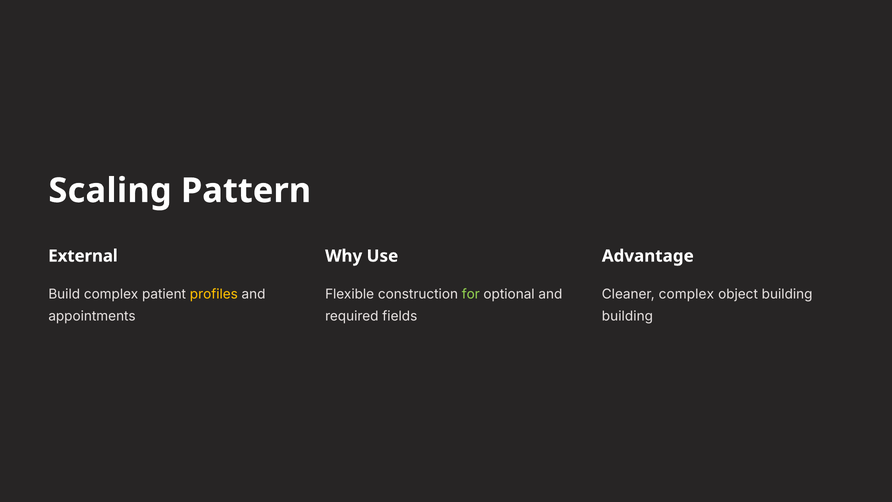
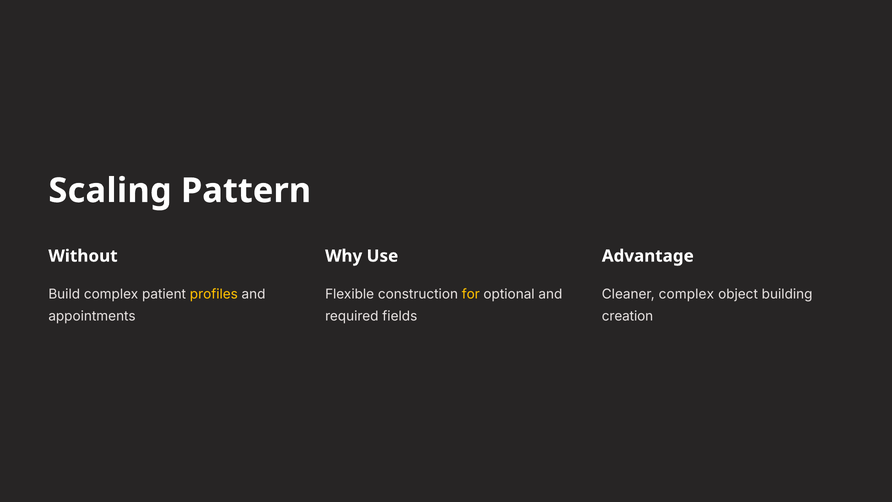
External: External -> Without
for colour: light green -> yellow
building at (627, 316): building -> creation
